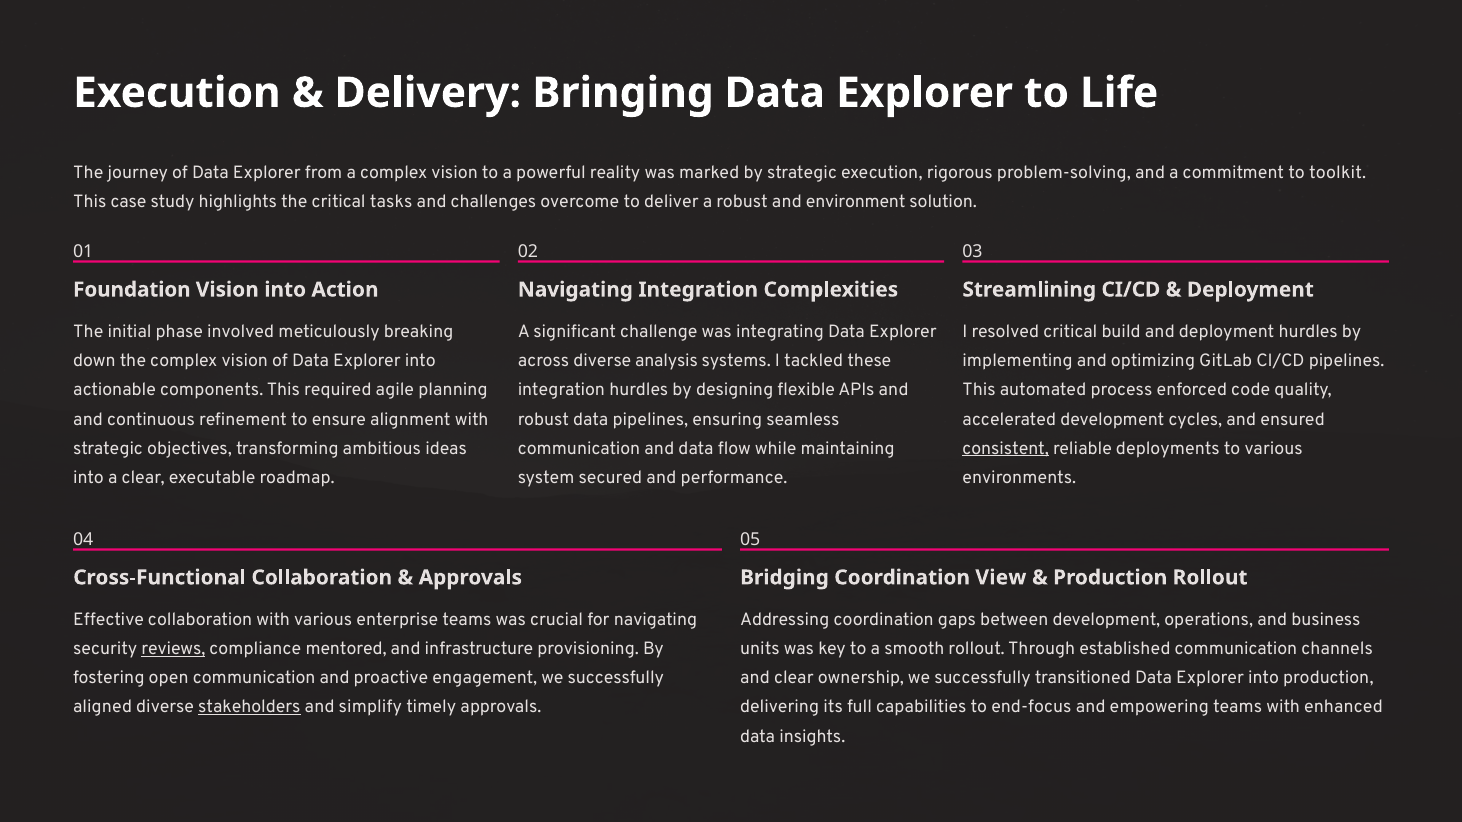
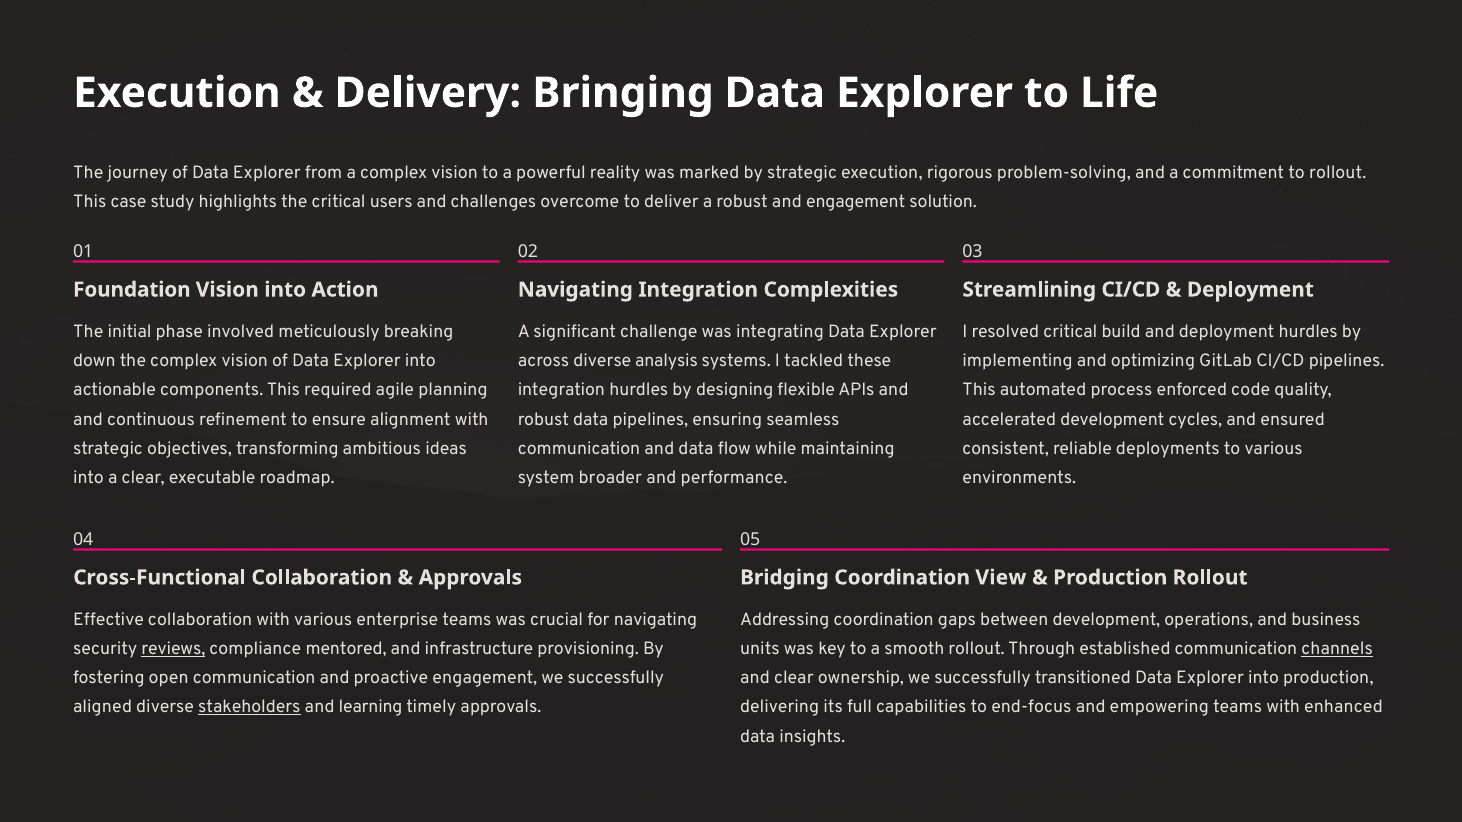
to toolkit: toolkit -> rollout
tasks: tasks -> users
and environment: environment -> engagement
consistent underline: present -> none
secured: secured -> broader
channels underline: none -> present
simplify: simplify -> learning
